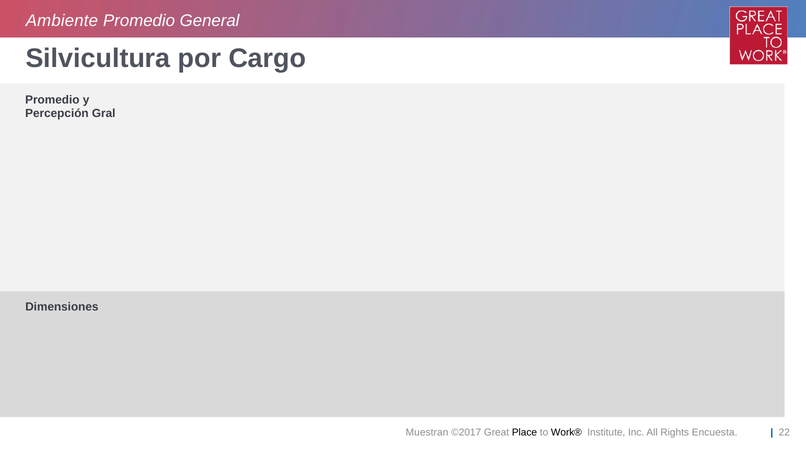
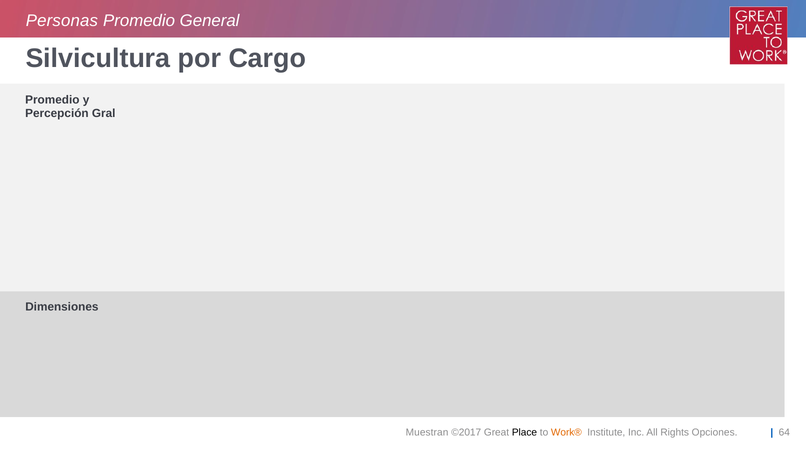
Ambiente: Ambiente -> Personas
Work® colour: black -> orange
Encuesta: Encuesta -> Opciones
22: 22 -> 64
